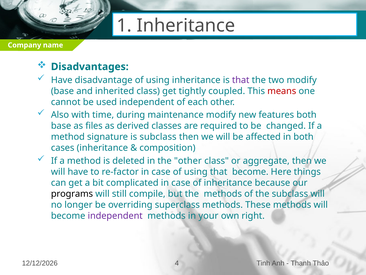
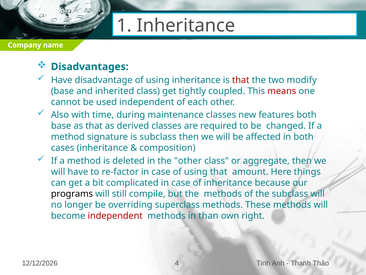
that at (241, 80) colour: purple -> red
maintenance modify: modify -> classes
as files: files -> that
that become: become -> amount
independent at (115, 215) colour: purple -> red
your: your -> than
